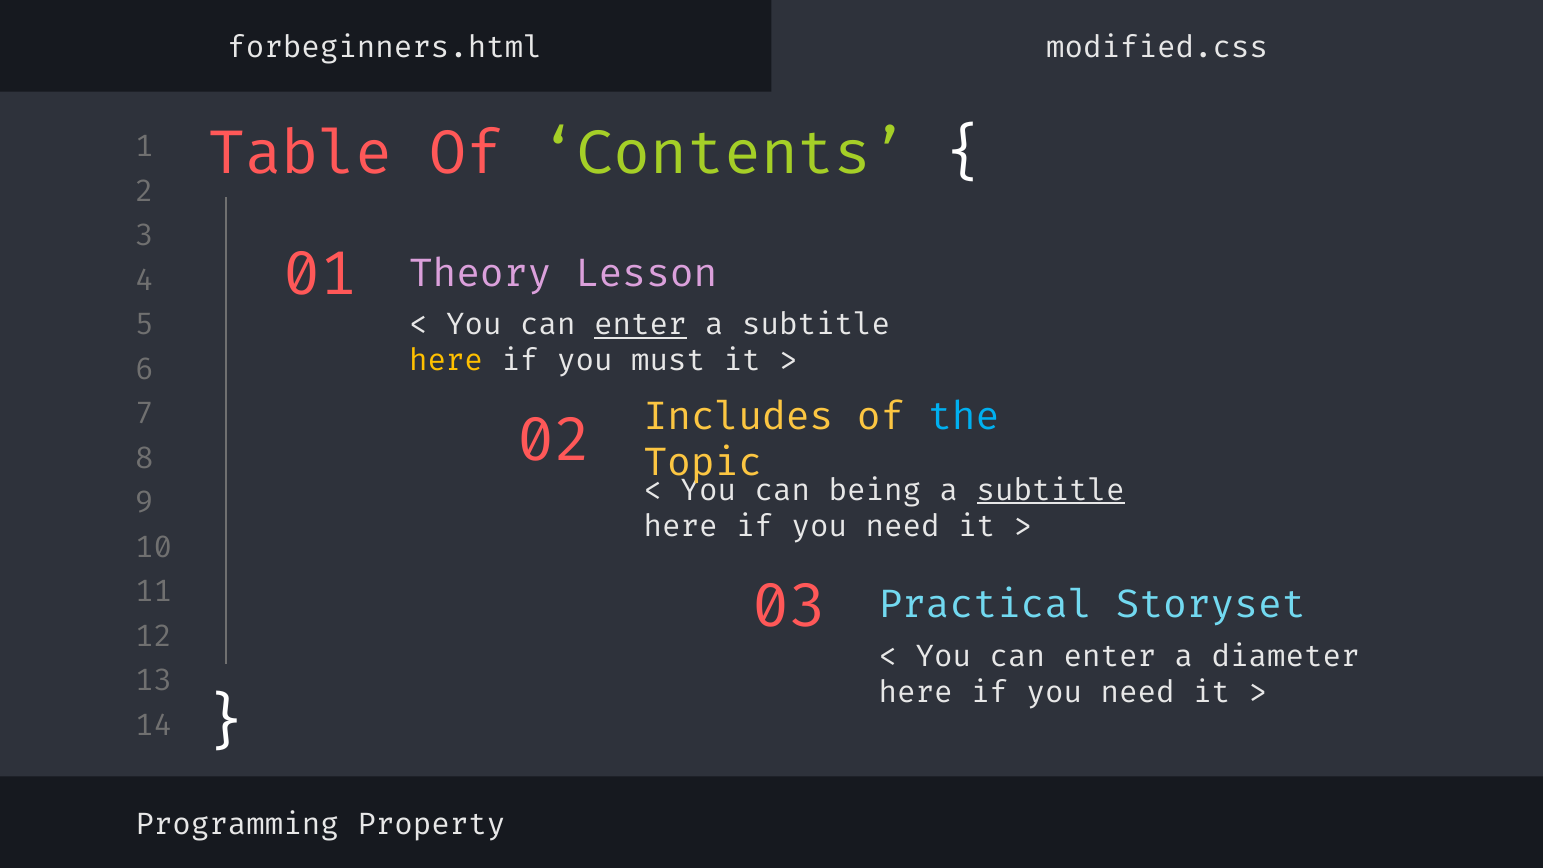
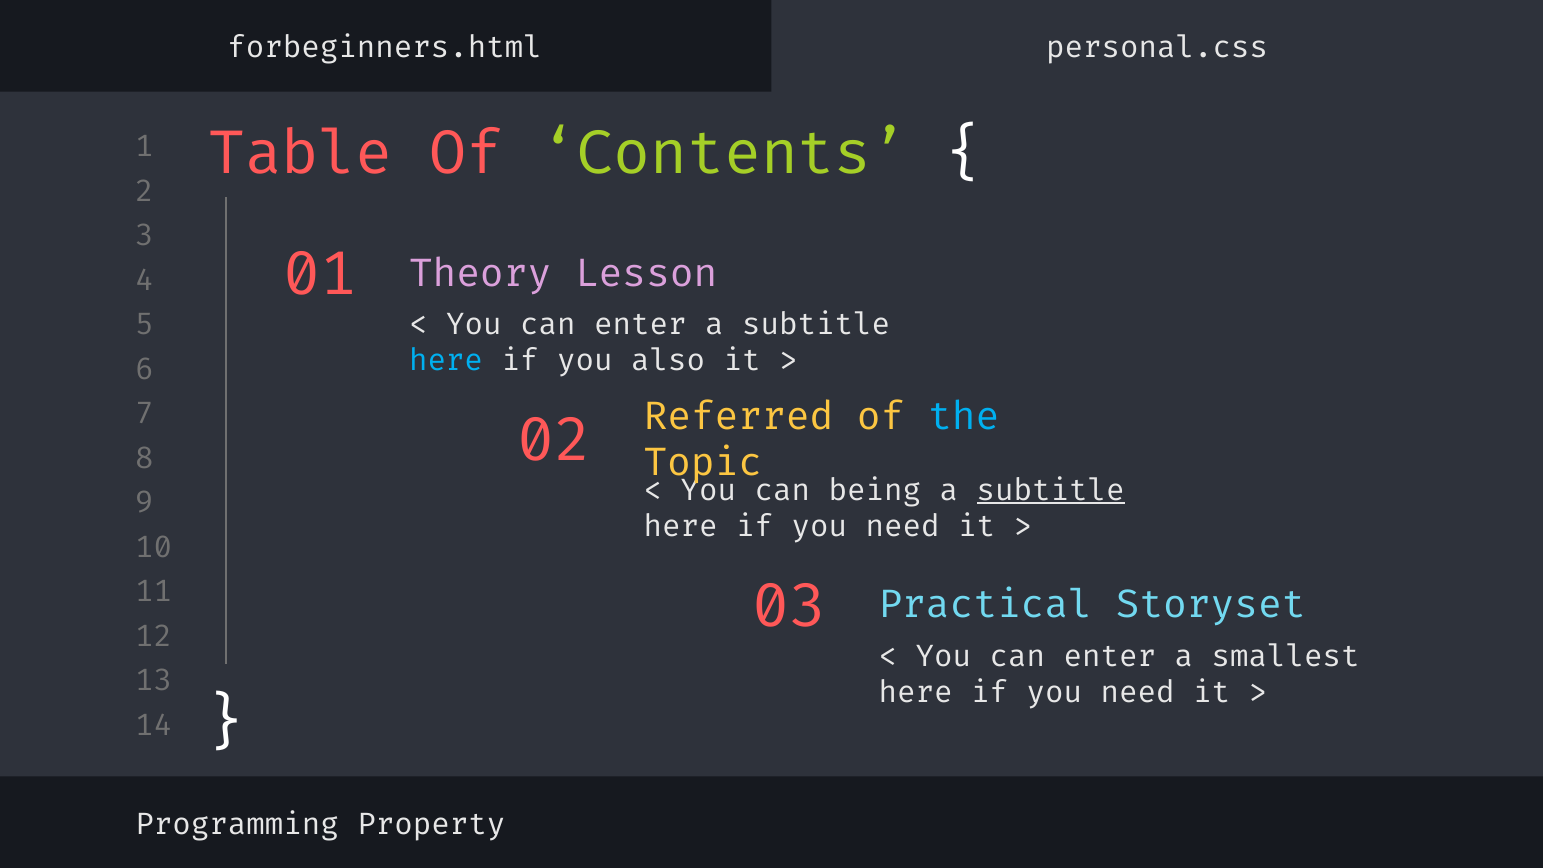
modified.css: modified.css -> personal.css
enter at (640, 325) underline: present -> none
here at (446, 361) colour: yellow -> light blue
must: must -> also
Includes: Includes -> Referred
diameter: diameter -> smallest
